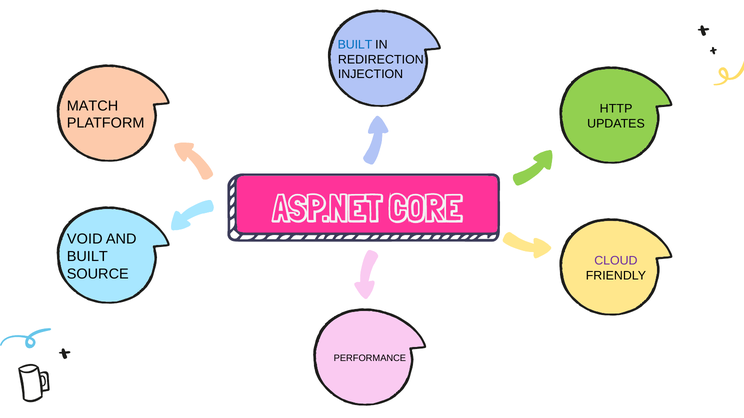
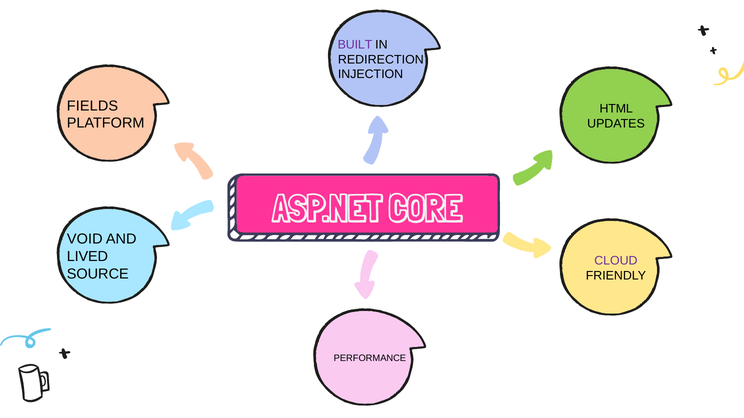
BUILT at (355, 45) colour: blue -> purple
MATCH: MATCH -> FIELDS
HTTP: HTTP -> HTML
BUILT at (87, 257): BUILT -> LIVED
